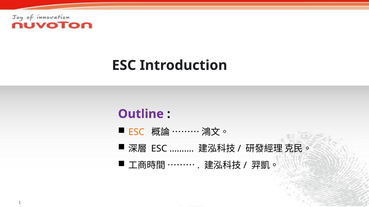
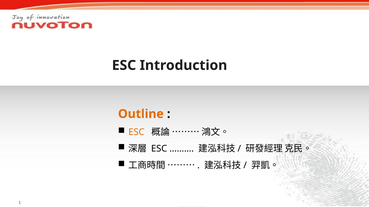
Outline colour: purple -> orange
